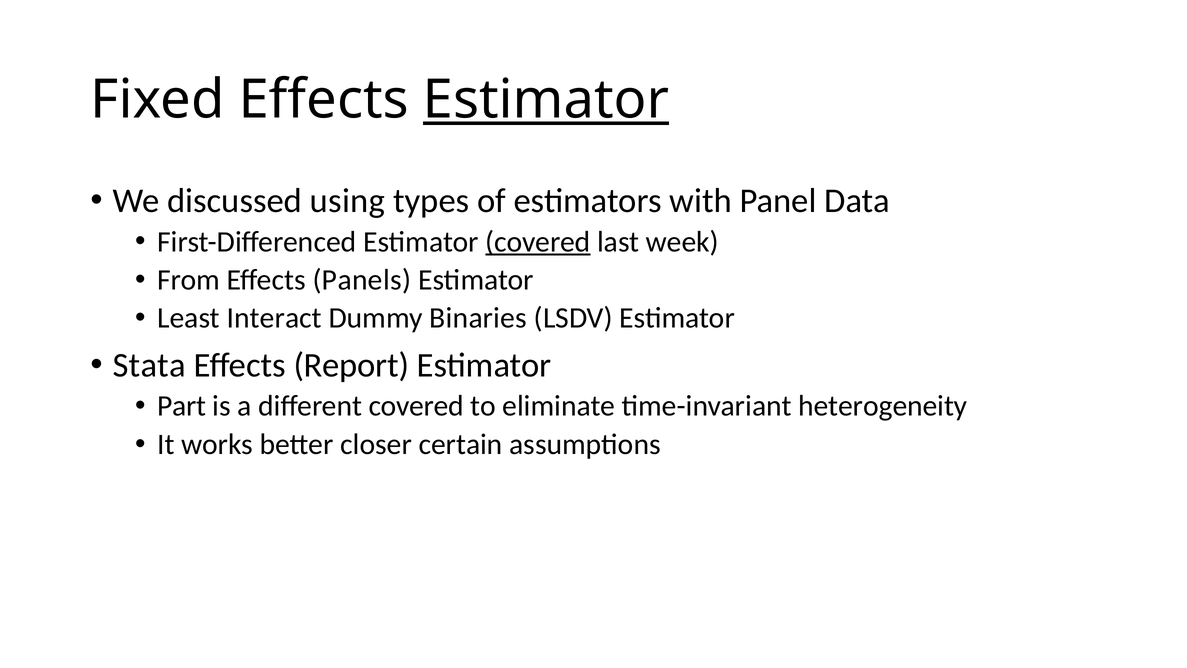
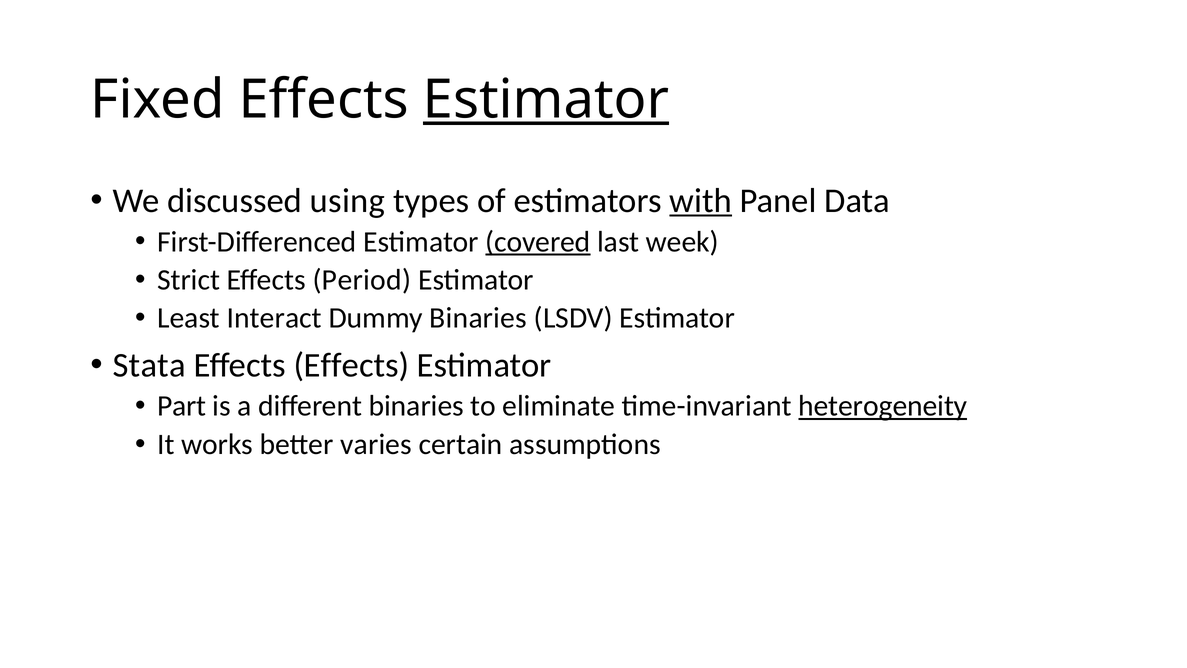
with underline: none -> present
From: From -> Strict
Panels: Panels -> Period
Effects Report: Report -> Effects
different covered: covered -> binaries
heterogeneity underline: none -> present
closer: closer -> varies
